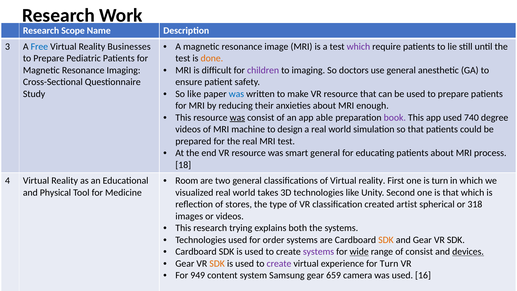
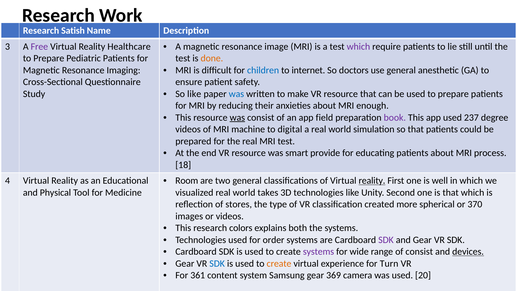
Scope: Scope -> Satish
Free colour: blue -> purple
Businesses: Businesses -> Healthcare
children colour: purple -> blue
to imaging: imaging -> internet
able: able -> field
740: 740 -> 237
design: design -> digital
smart general: general -> provide
reality at (372, 181) underline: none -> present
is turn: turn -> well
artist: artist -> more
318: 318 -> 370
trying: trying -> colors
SDK at (386, 240) colour: orange -> purple
wide underline: present -> none
SDK at (217, 263) colour: orange -> blue
create at (279, 263) colour: purple -> orange
949: 949 -> 361
659: 659 -> 369
16: 16 -> 20
